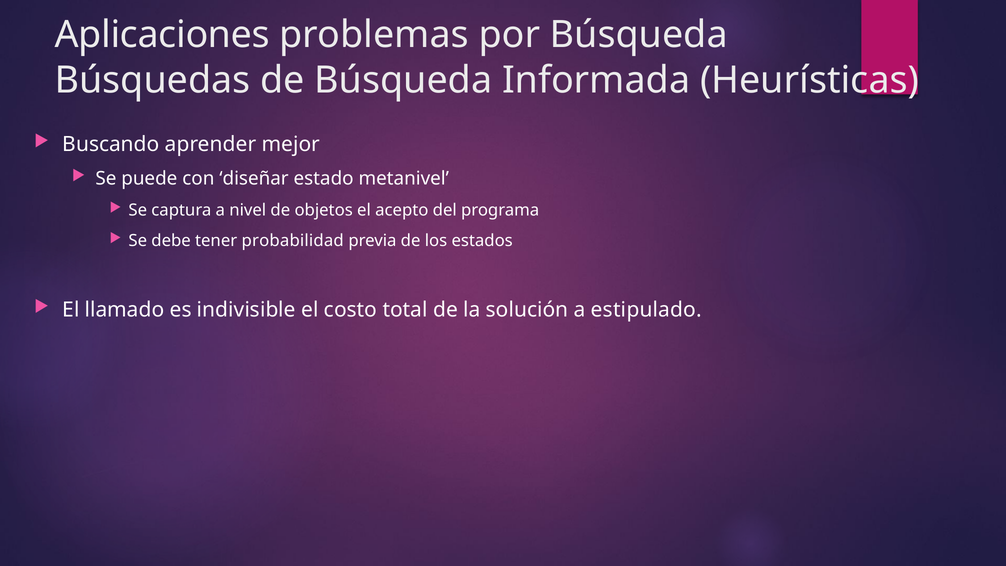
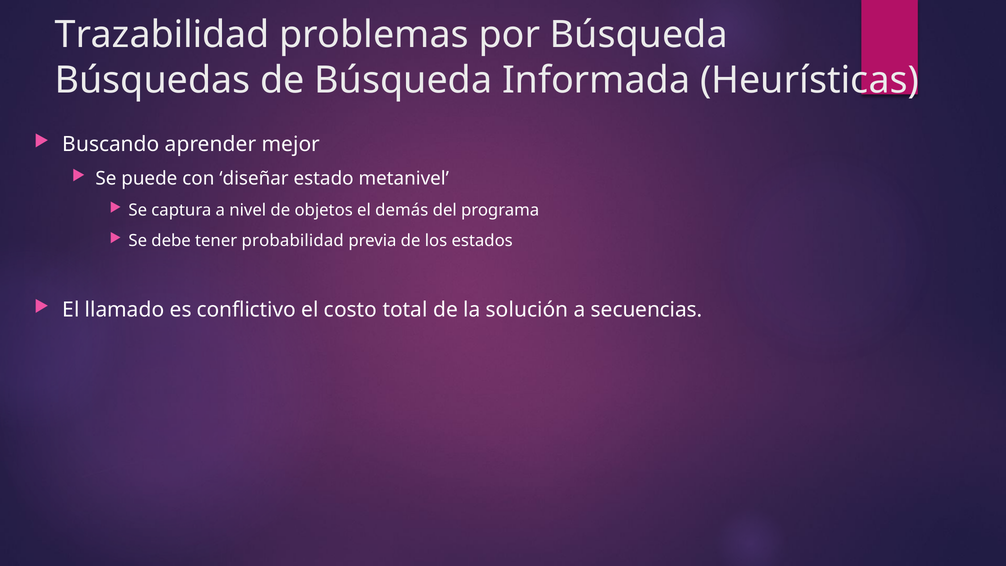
Aplicaciones: Aplicaciones -> Trazabilidad
acepto: acepto -> demás
indivisible: indivisible -> conflictivo
estipulado: estipulado -> secuencias
